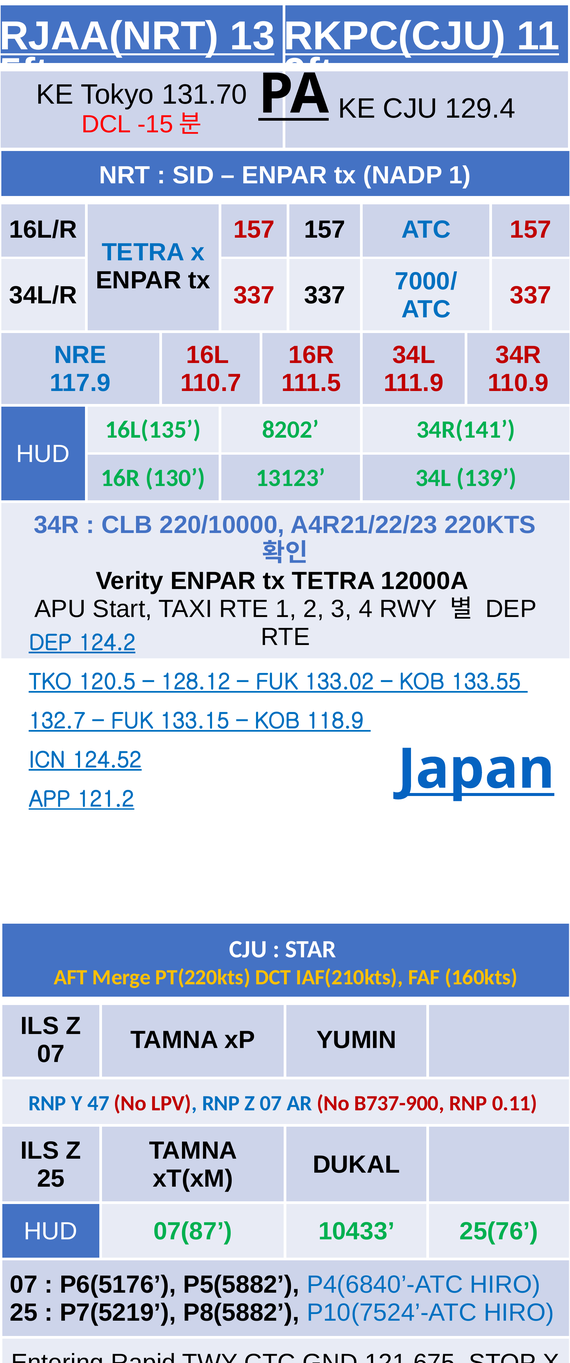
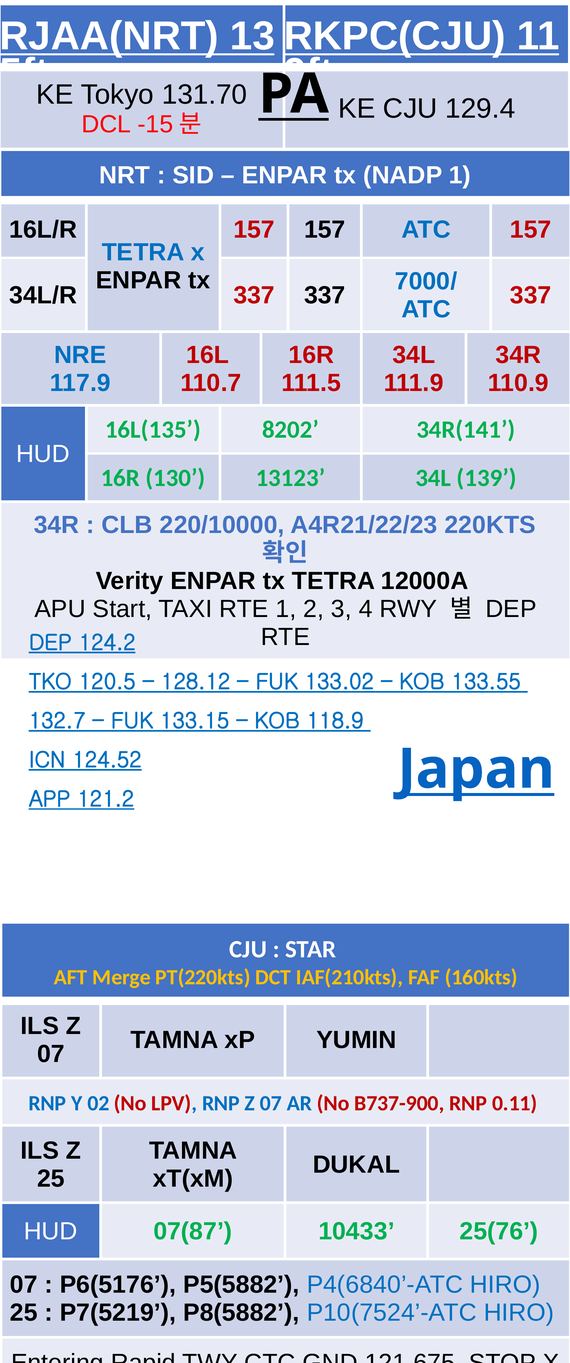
47: 47 -> 02
